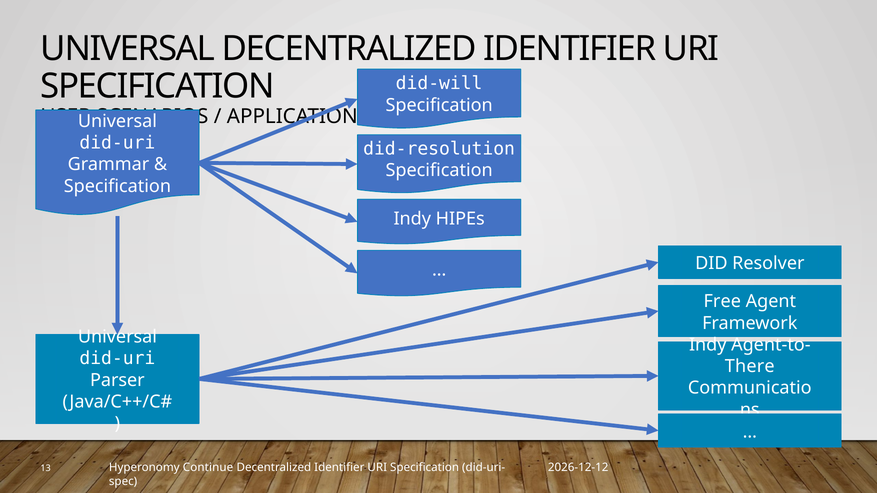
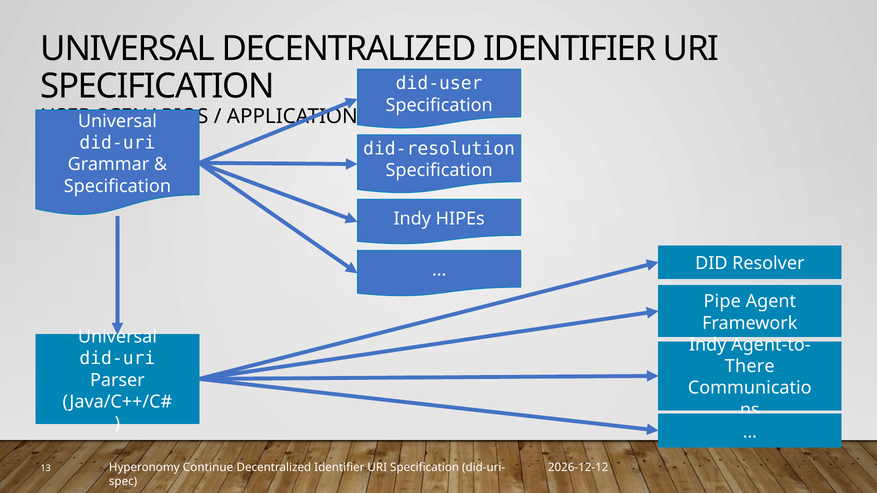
did-will: did-will -> did-user
Free: Free -> Pipe
